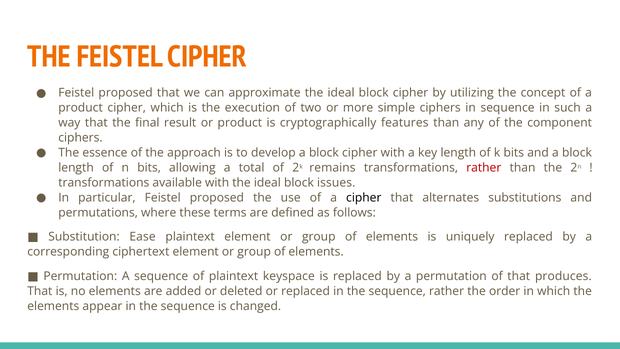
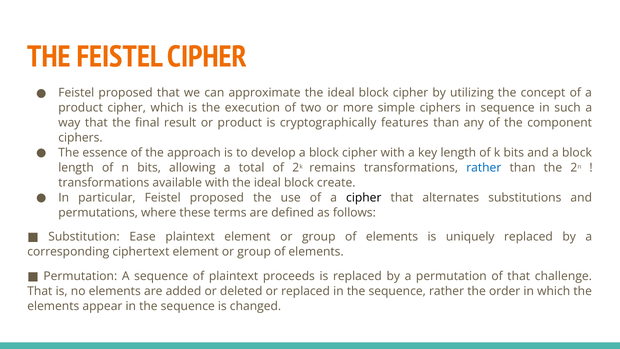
rather at (484, 168) colour: red -> blue
issues: issues -> create
keyspace: keyspace -> proceeds
produces: produces -> challenge
